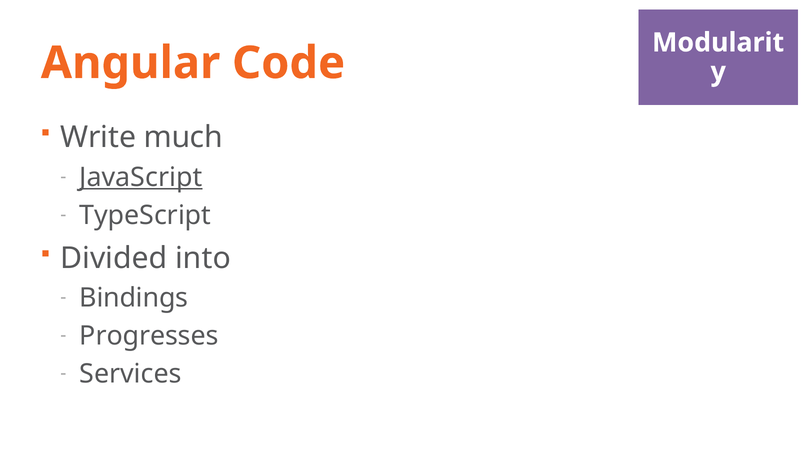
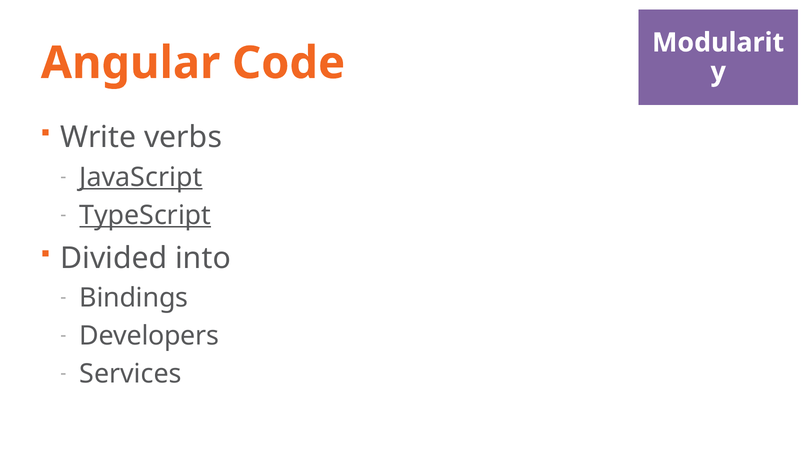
much: much -> verbs
TypeScript underline: none -> present
Progresses: Progresses -> Developers
